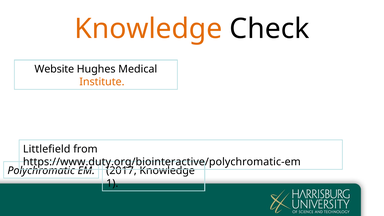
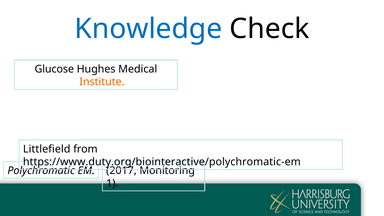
Knowledge at (148, 29) colour: orange -> blue
Website: Website -> Glucose
2017 Knowledge: Knowledge -> Monitoring
